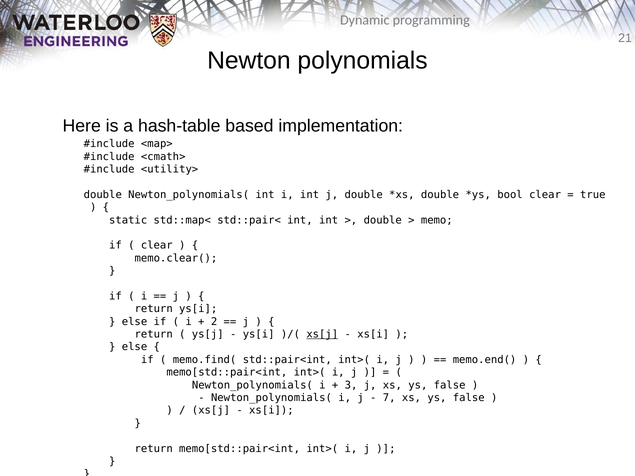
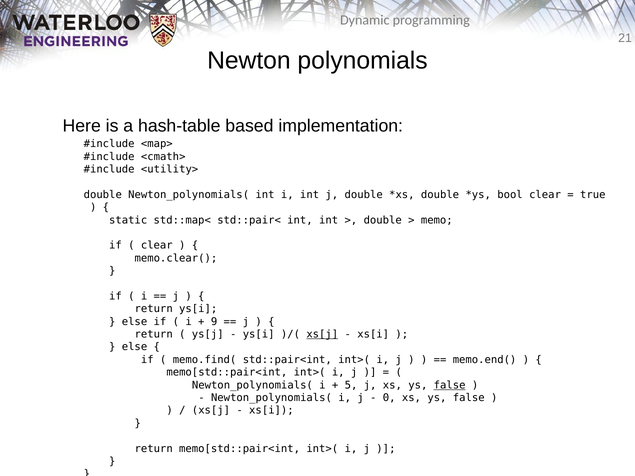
2: 2 -> 9
3: 3 -> 5
false at (450, 385) underline: none -> present
7: 7 -> 0
